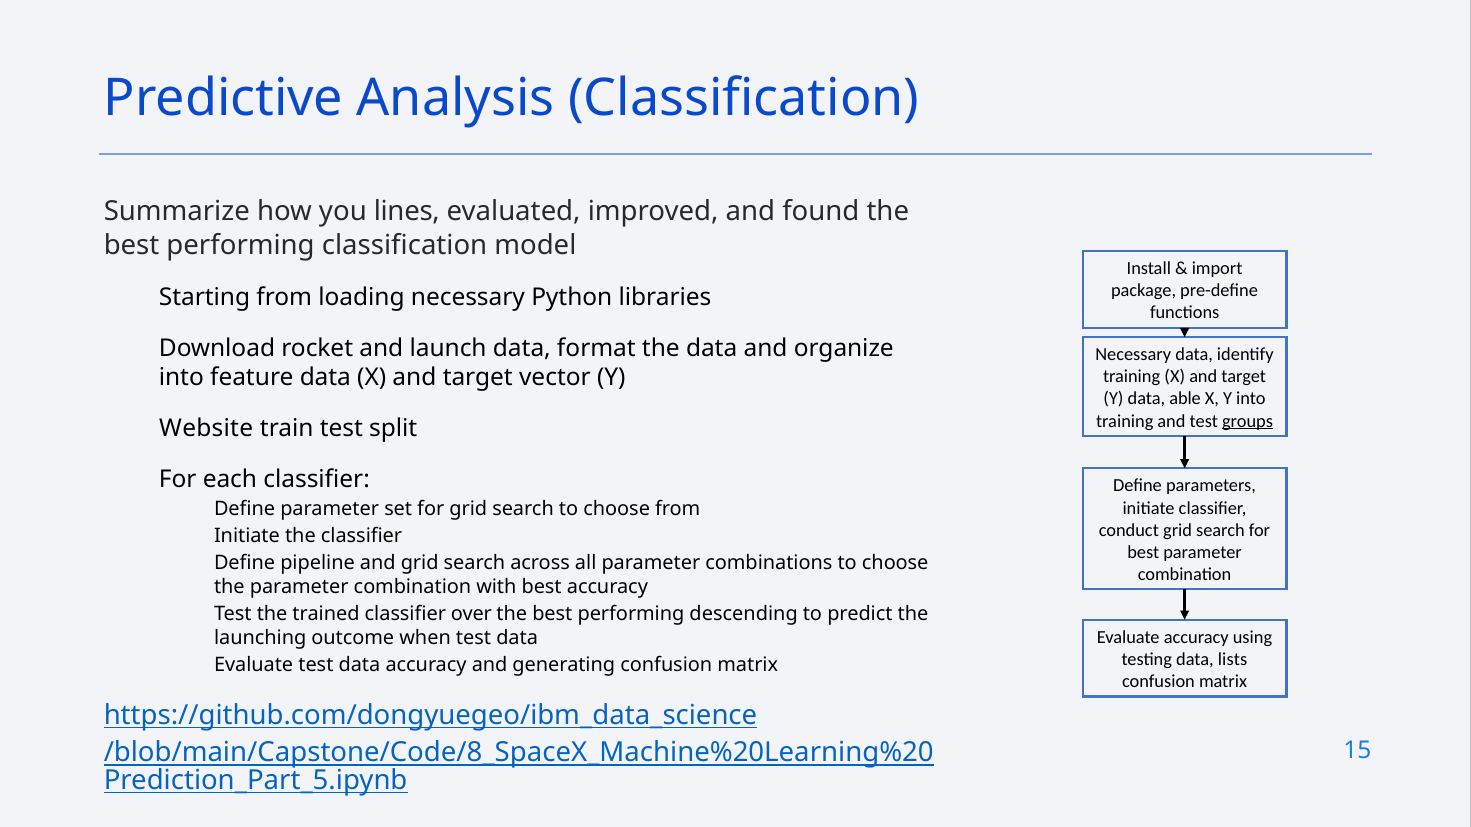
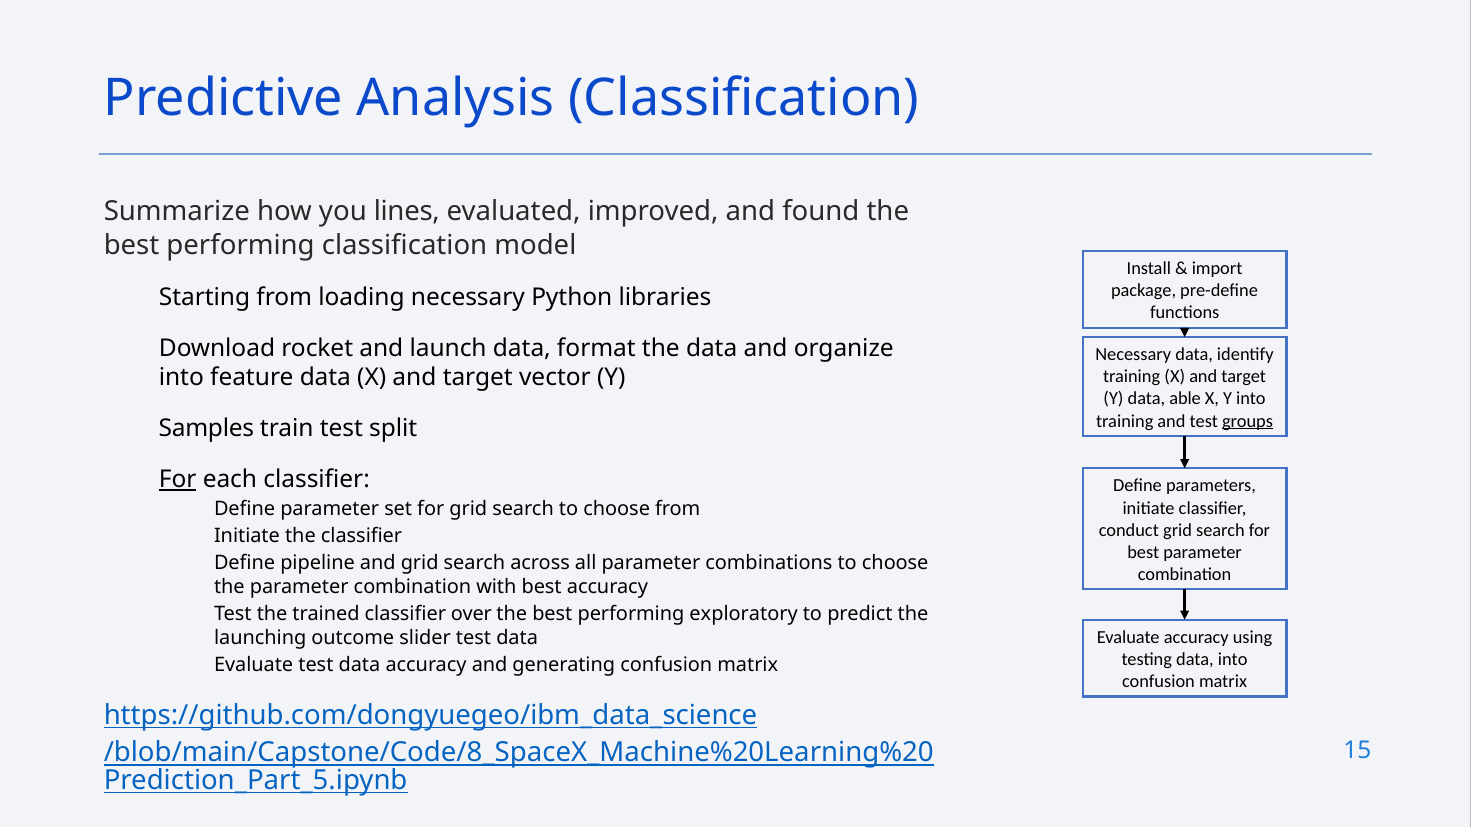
Website: Website -> Samples
For at (178, 480) underline: none -> present
descending: descending -> exploratory
when: when -> slider
data lists: lists -> into
